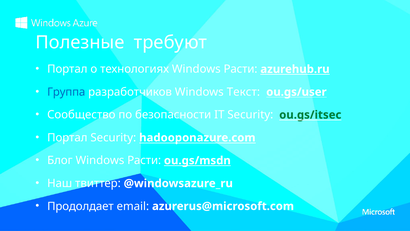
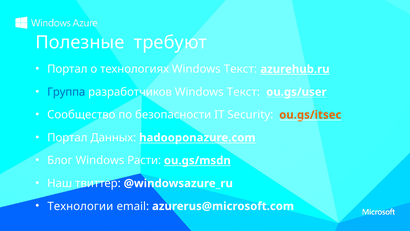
технологиях Windows Расти: Расти -> Текст
ou.gs/itsec colour: green -> orange
Портал Security: Security -> Данных
Продолдает: Продолдает -> Технологии
